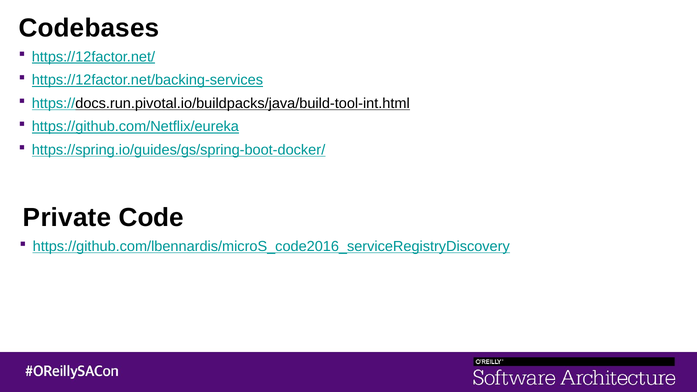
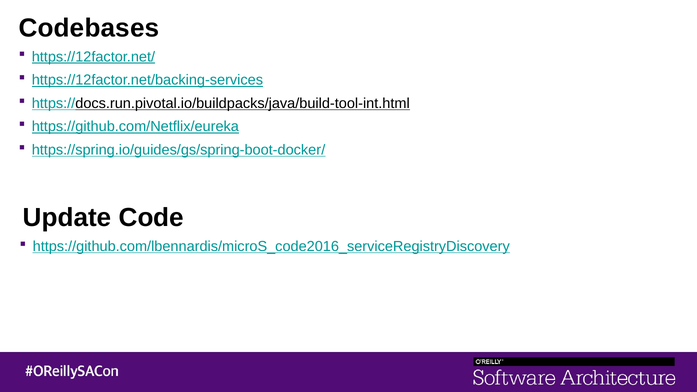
Private: Private -> Update
